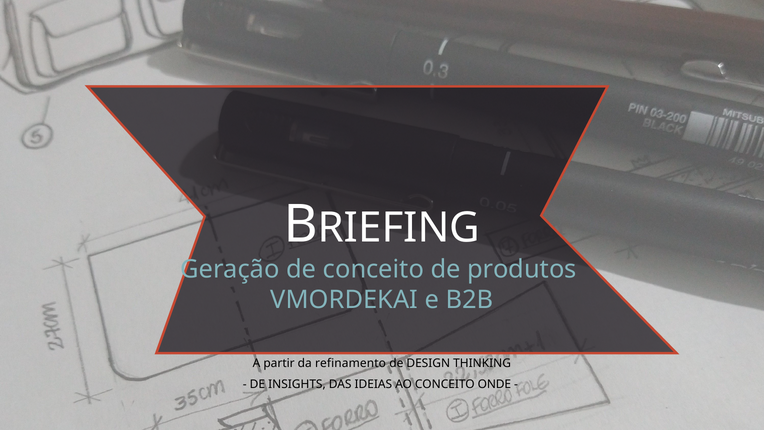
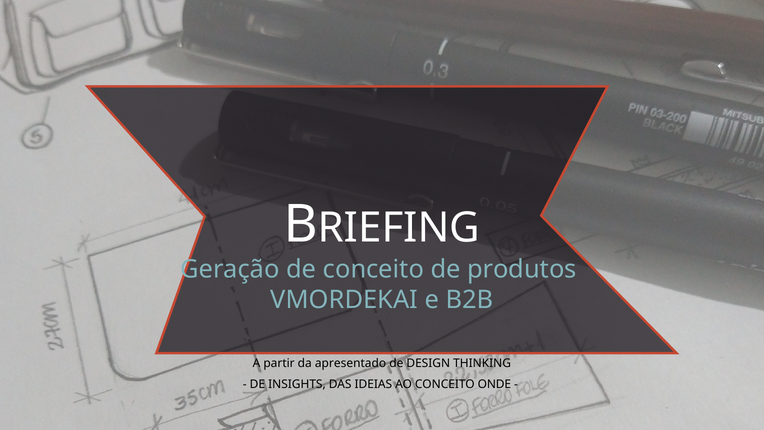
refinamento: refinamento -> apresentado
